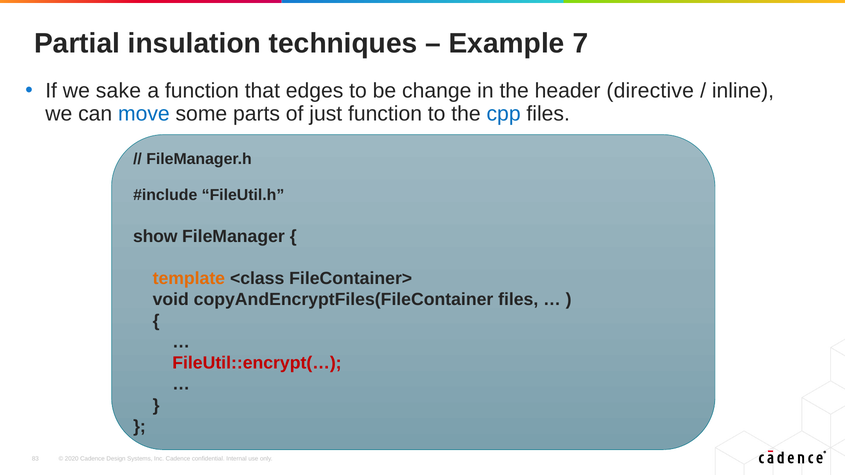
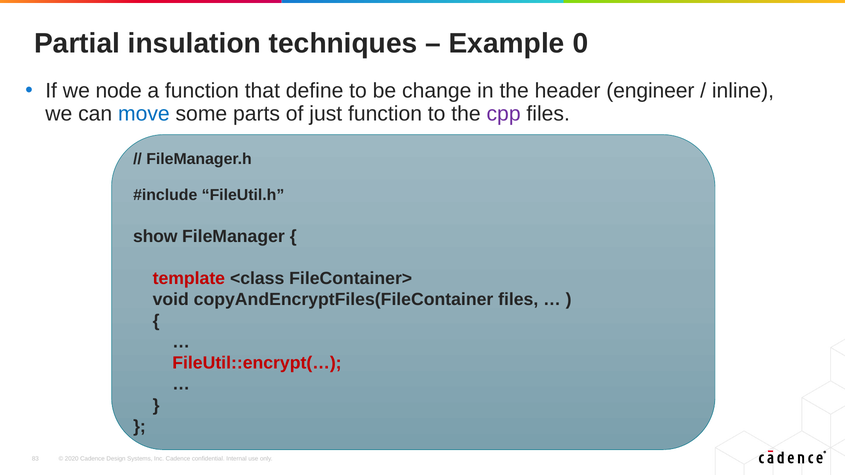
7: 7 -> 0
sake: sake -> node
edges: edges -> define
directive: directive -> engineer
cpp colour: blue -> purple
template colour: orange -> red
